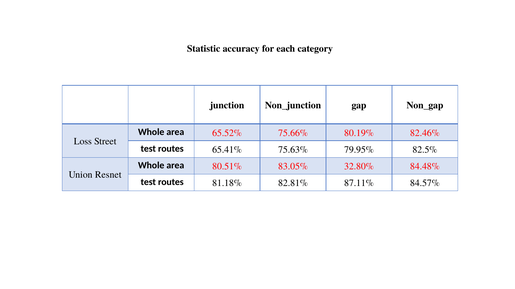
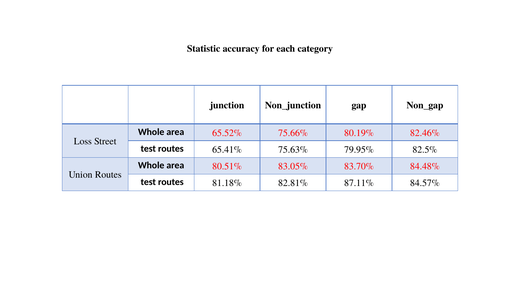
32.80%: 32.80% -> 83.70%
Union Resnet: Resnet -> Routes
